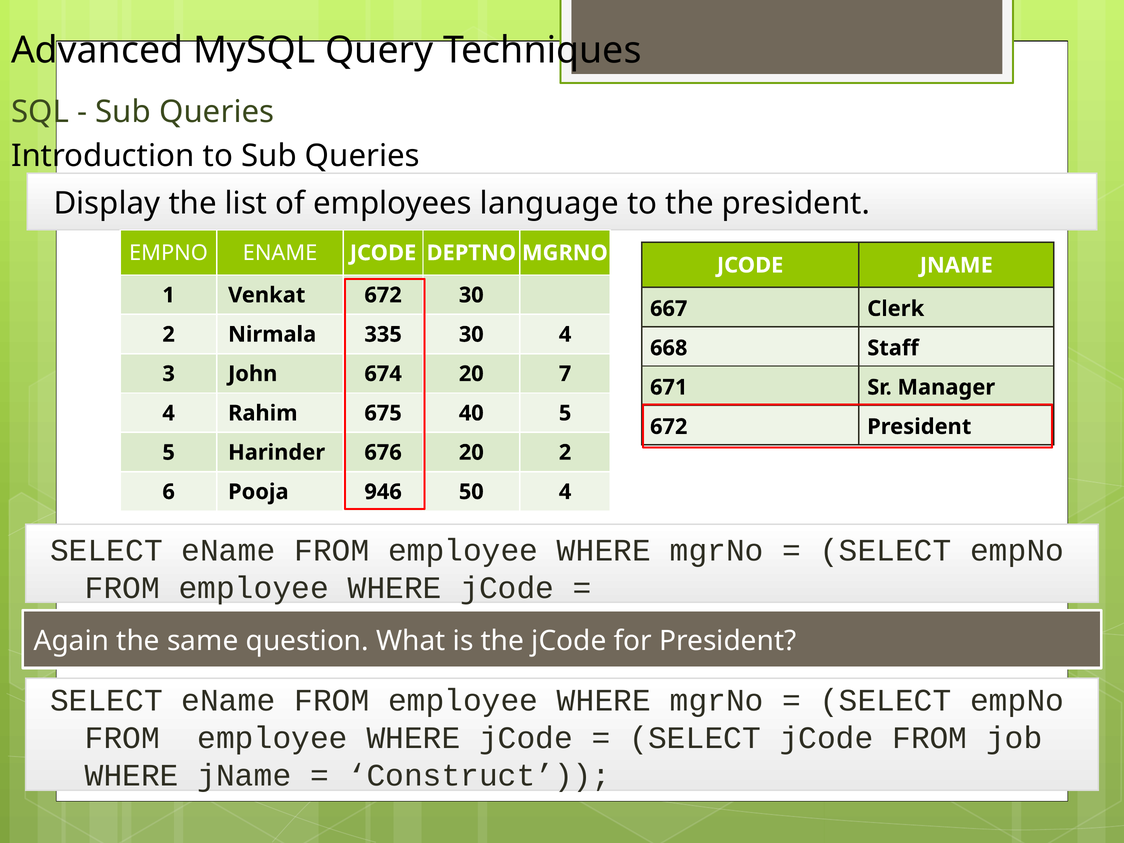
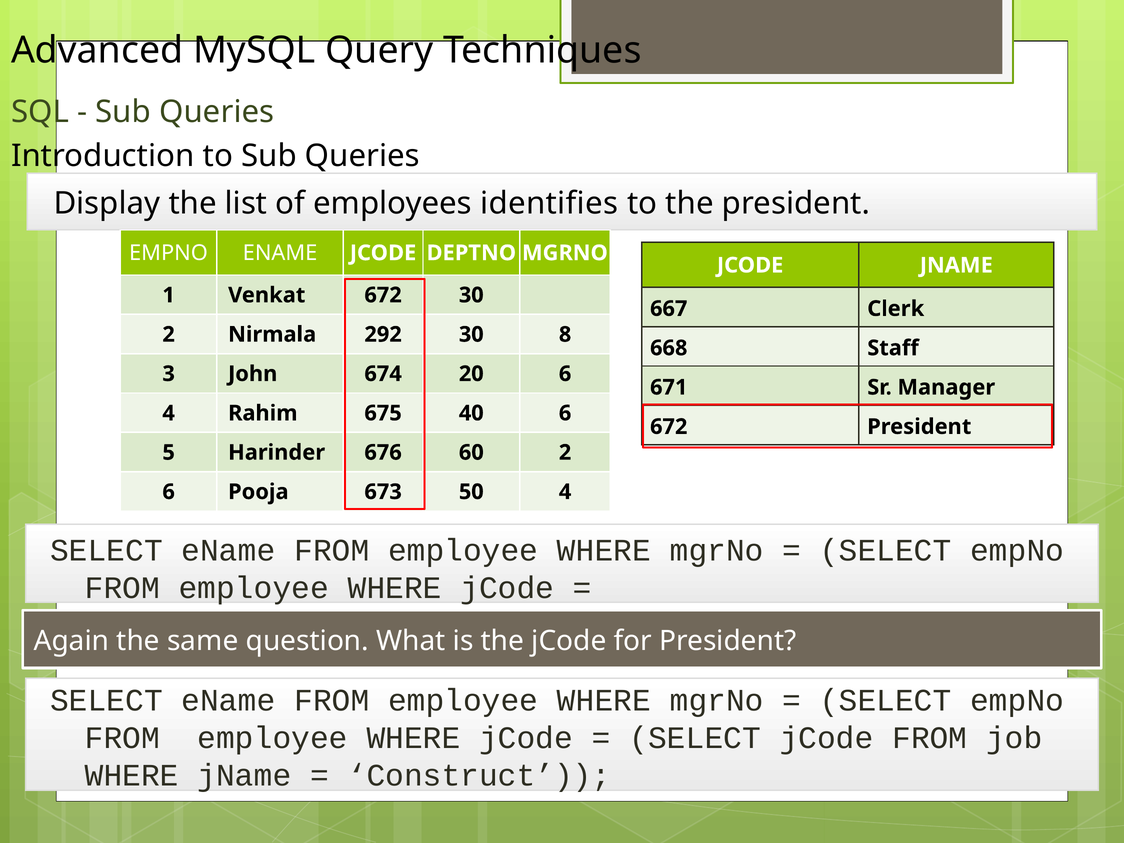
language: language -> identifies
335: 335 -> 292
30 4: 4 -> 8
20 7: 7 -> 6
40 5: 5 -> 6
676 20: 20 -> 60
946: 946 -> 673
